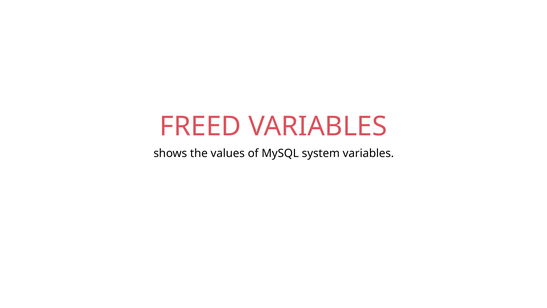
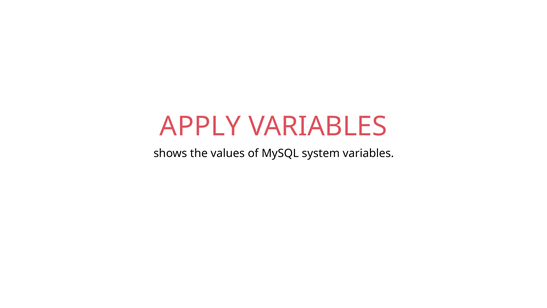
FREED: FREED -> APPLY
